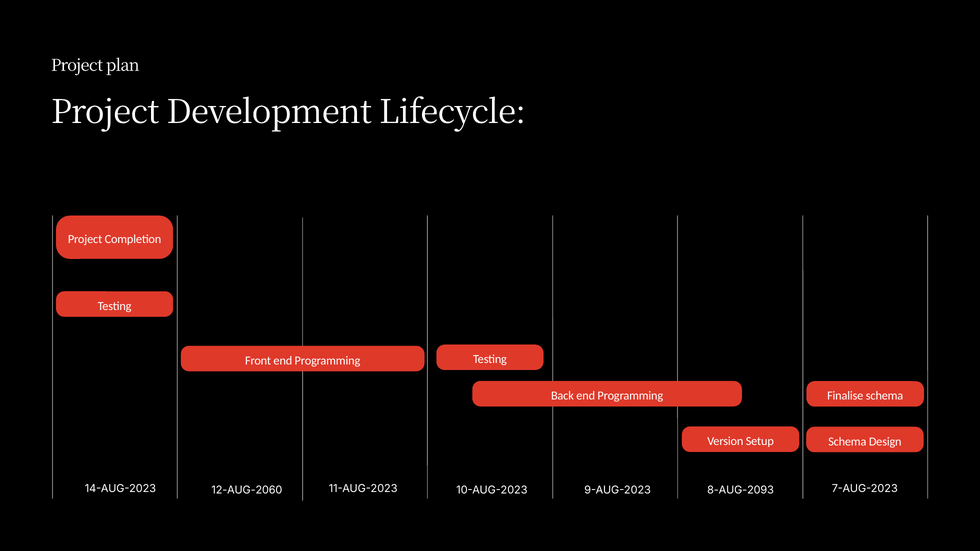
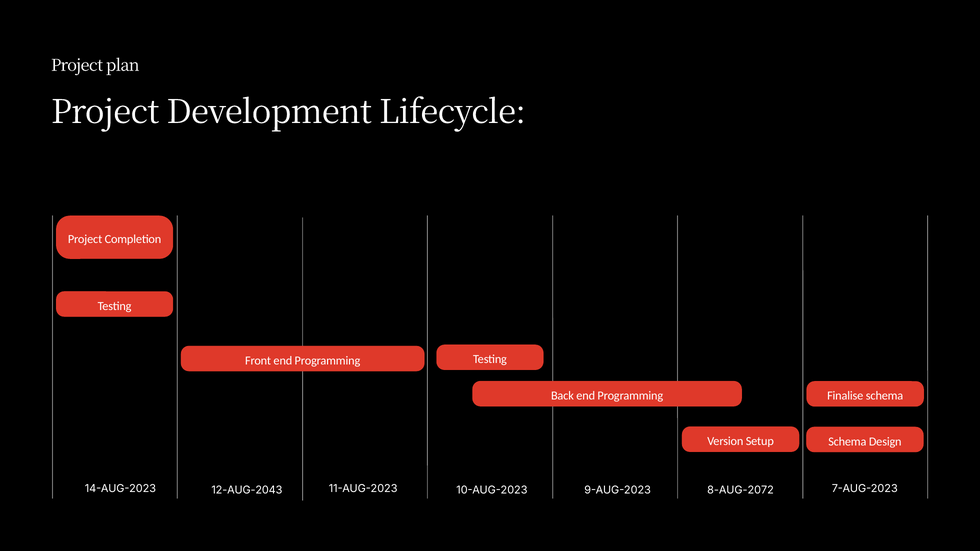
12-AUG-2060: 12-AUG-2060 -> 12-AUG-2043
8-AUG-2093: 8-AUG-2093 -> 8-AUG-2072
